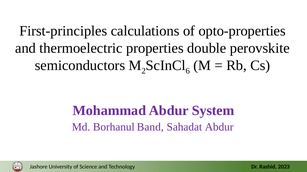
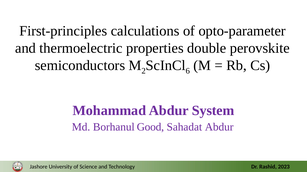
opto-properties: opto-properties -> opto-parameter
Band: Band -> Good
